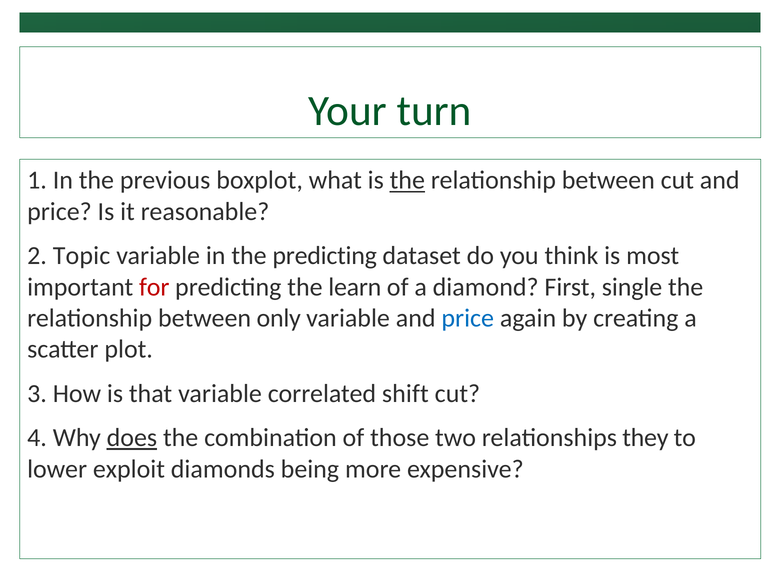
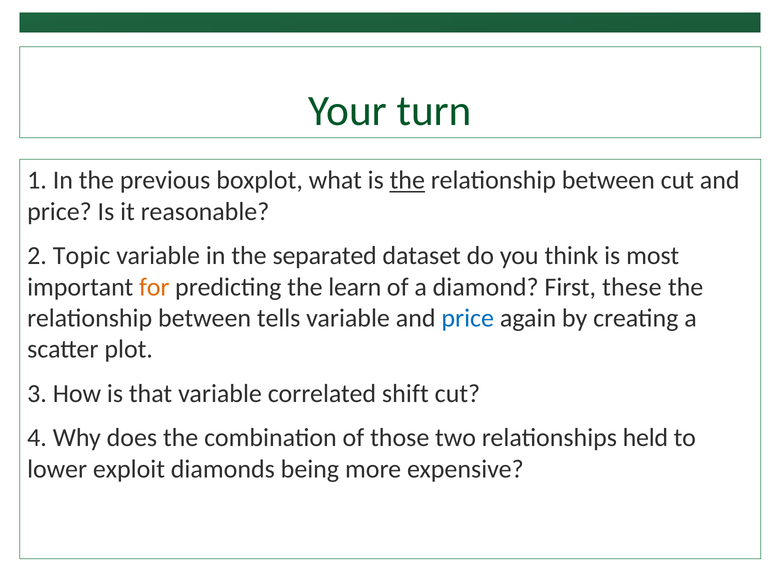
the predicting: predicting -> separated
for colour: red -> orange
single: single -> these
only: only -> tells
does underline: present -> none
they: they -> held
